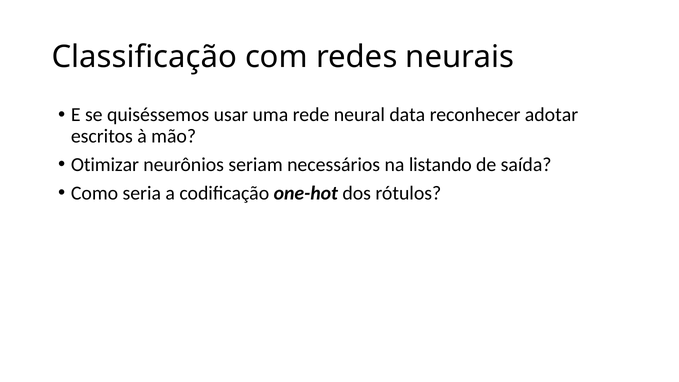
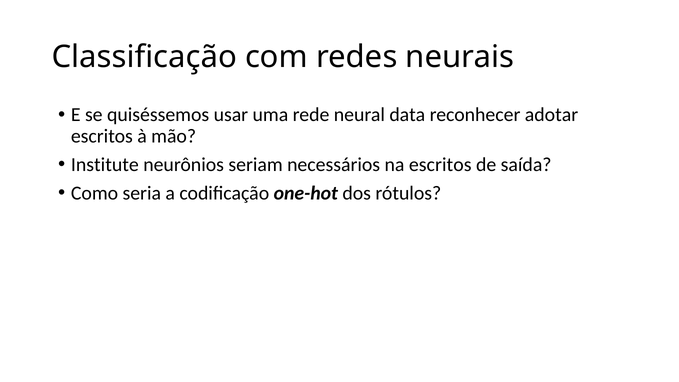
Otimizar: Otimizar -> Institute
na listando: listando -> escritos
